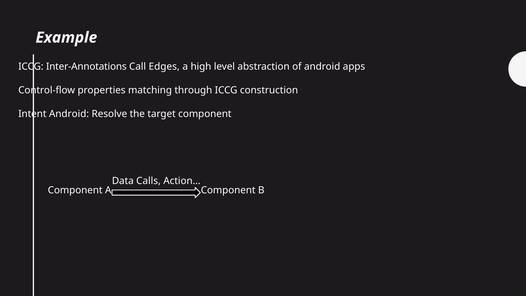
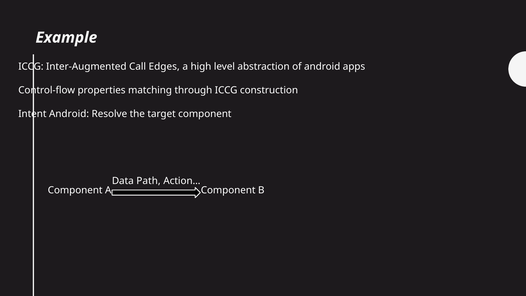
Inter-Annotations: Inter-Annotations -> Inter-Augmented
Calls: Calls -> Path
